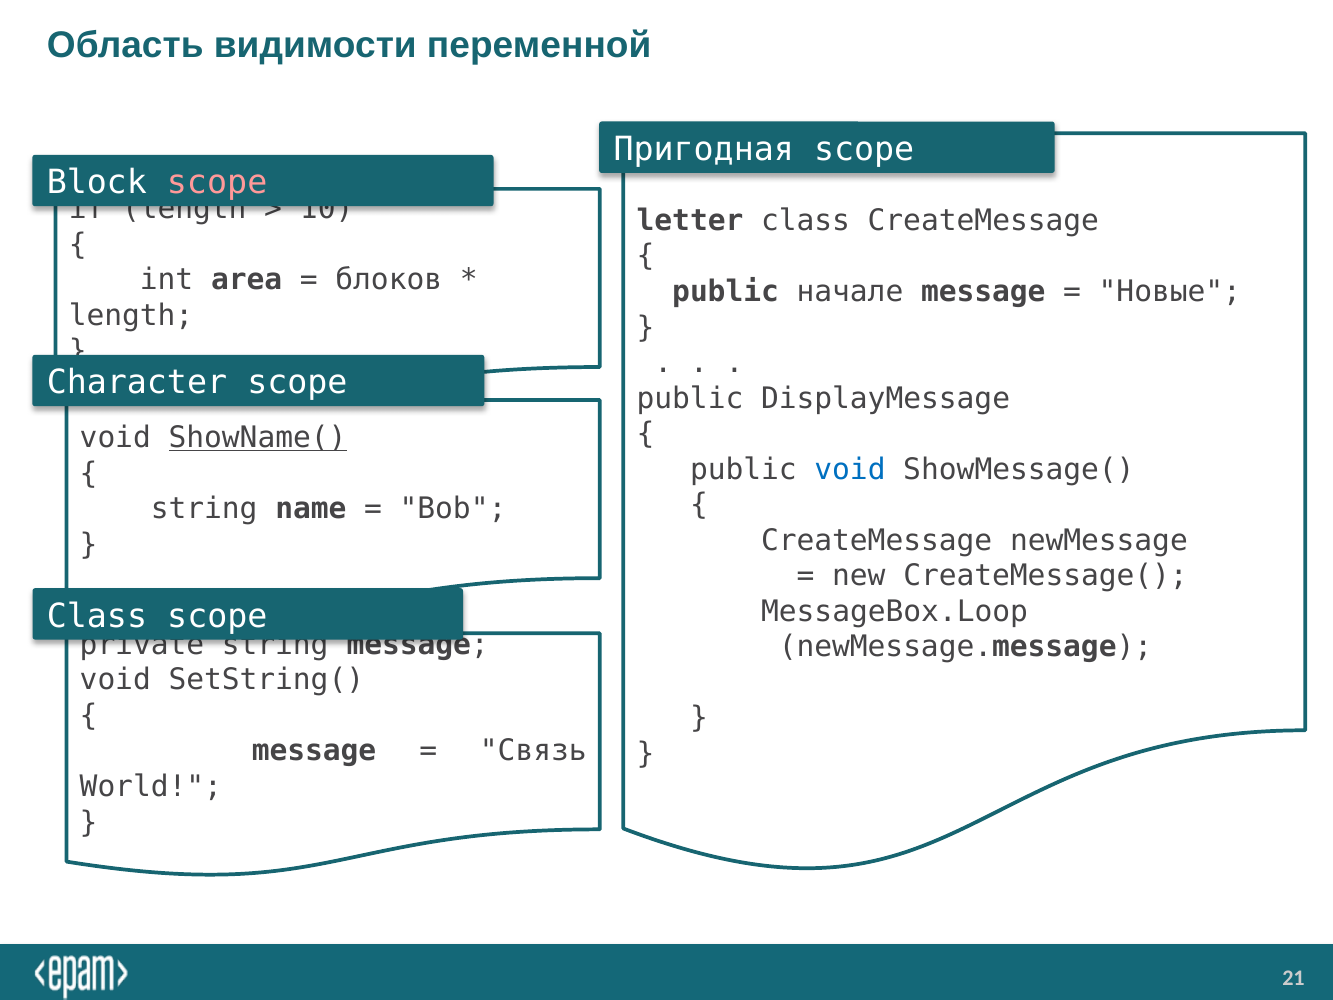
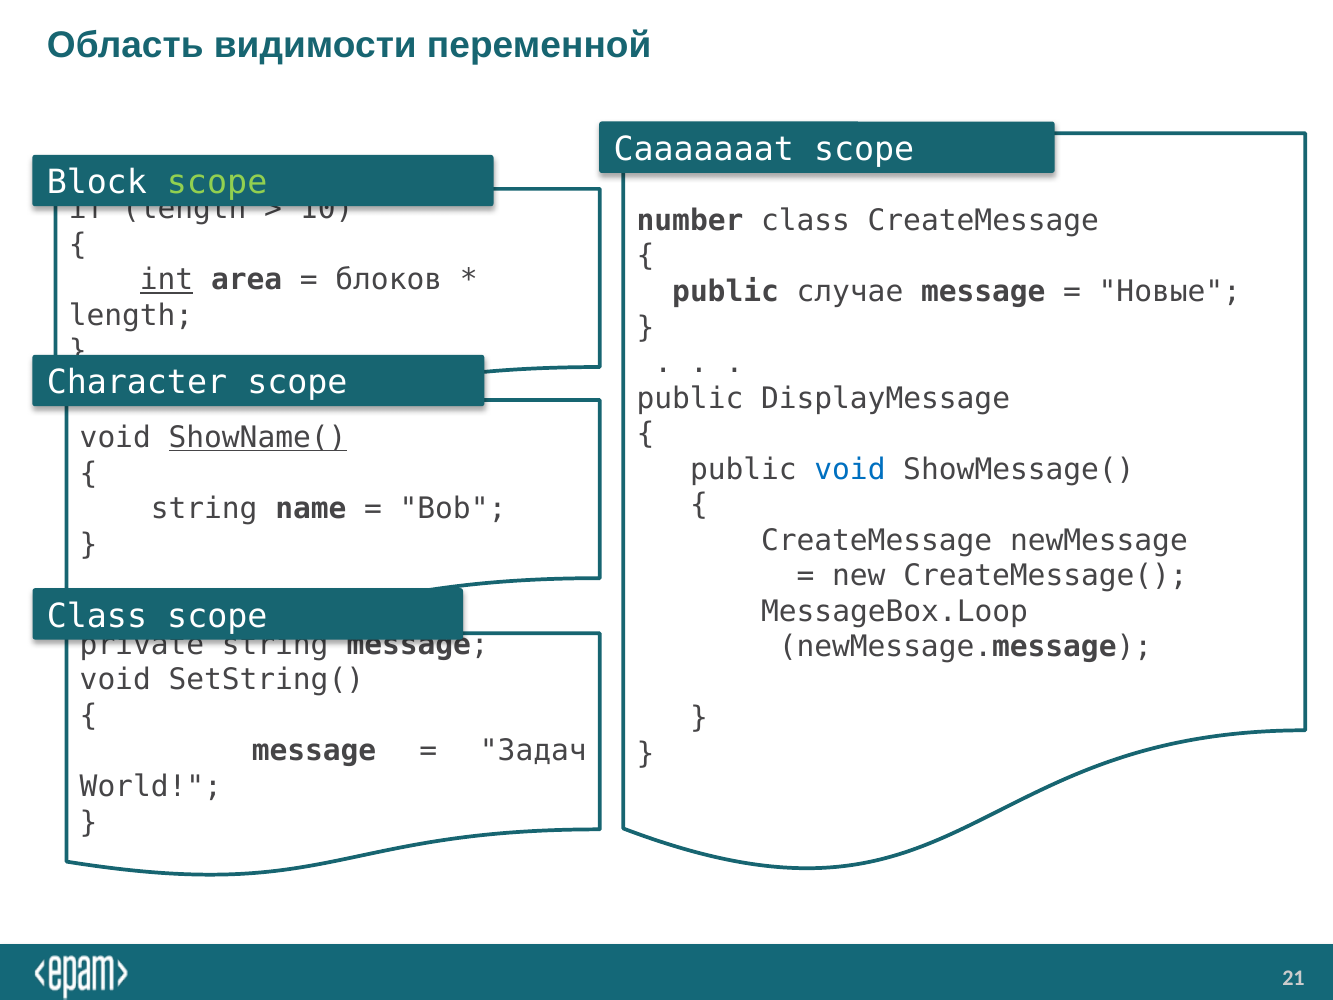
Пригодная: Пригодная -> Caaaaaaat
scope at (217, 183) colour: pink -> light green
letter: letter -> number
int underline: none -> present
начале: начале -> случае
Связь: Связь -> Задач
